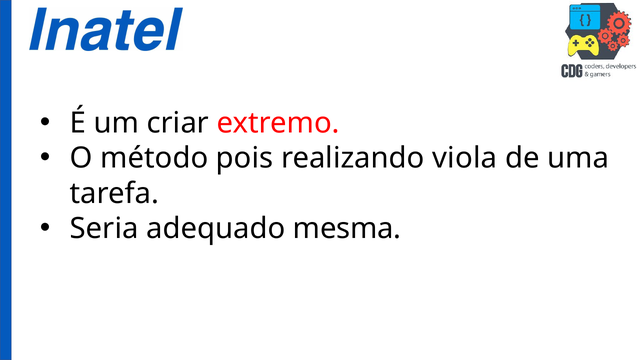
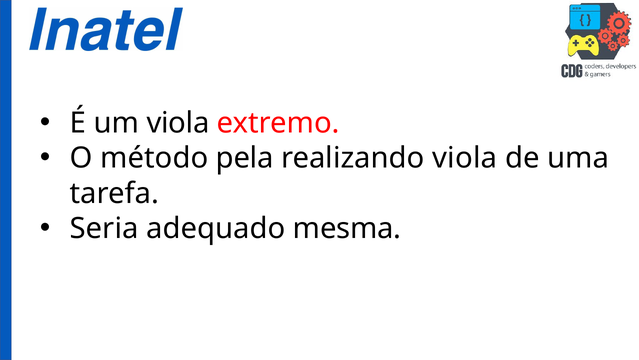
um criar: criar -> viola
pois: pois -> pela
